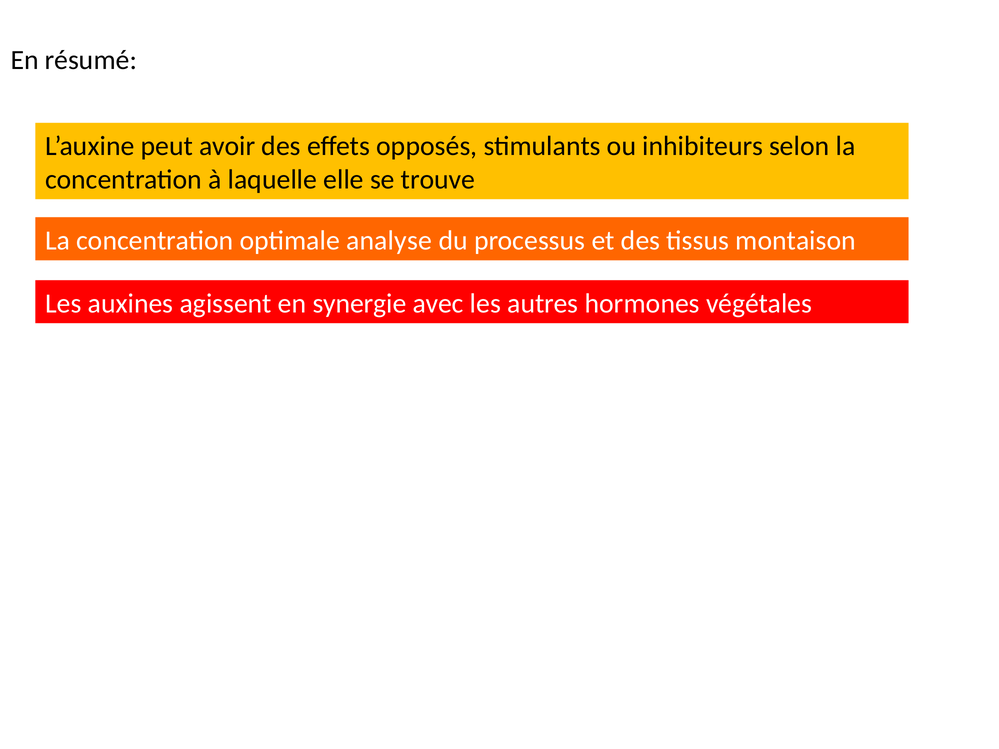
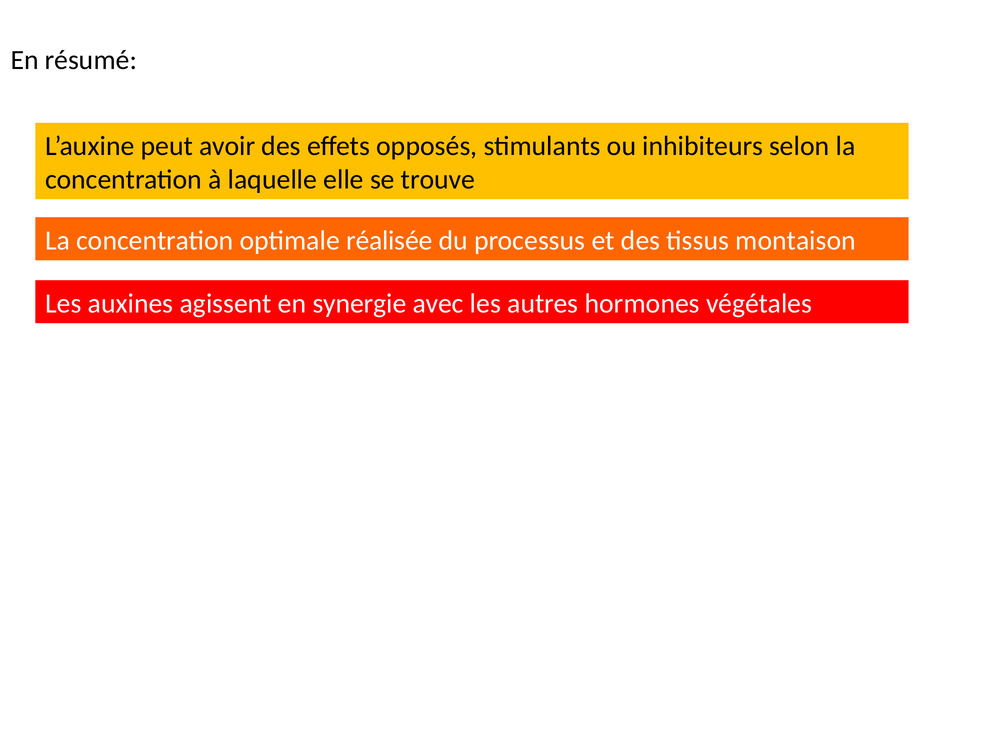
analyse: analyse -> réalisée
